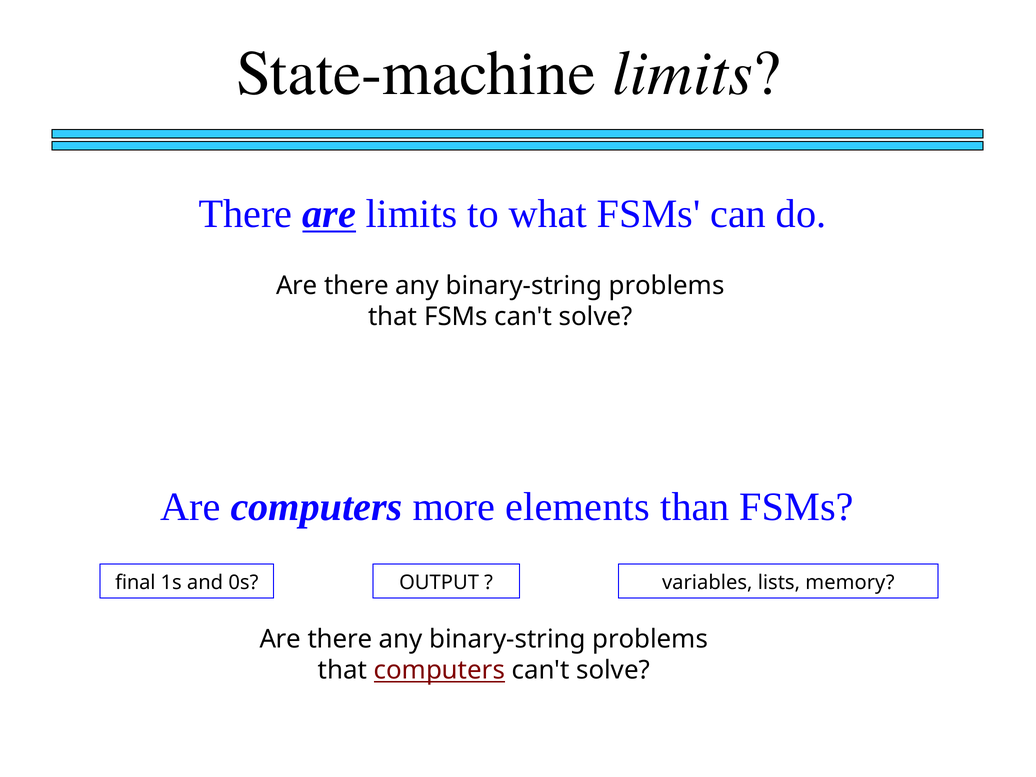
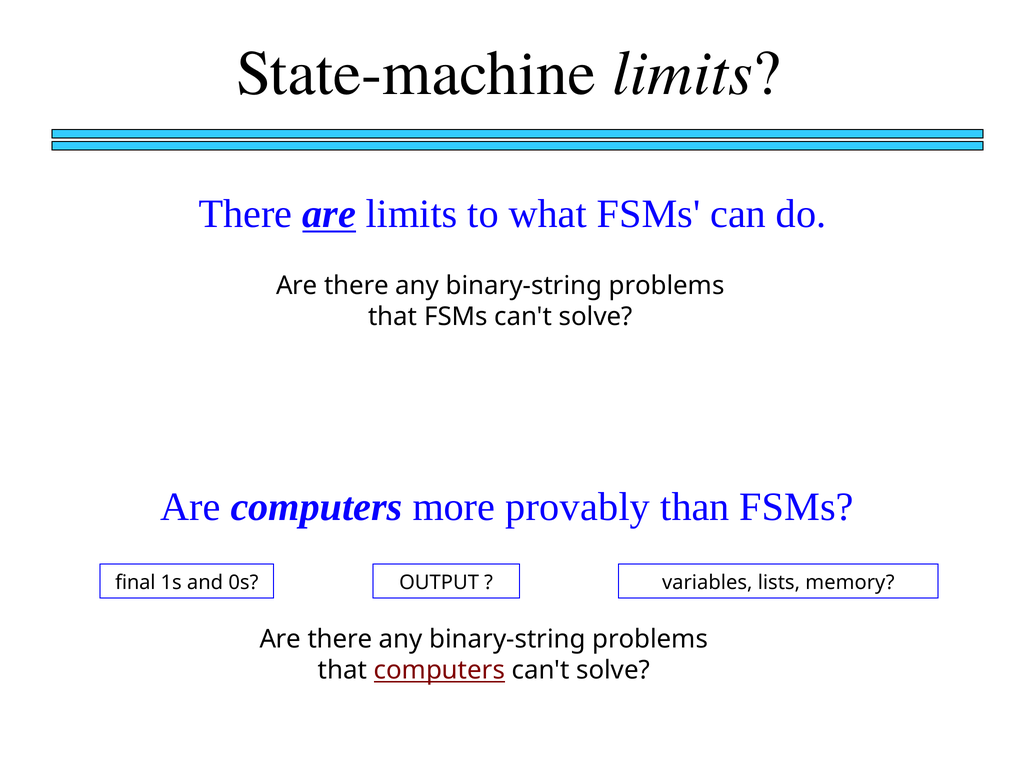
elements: elements -> provably
